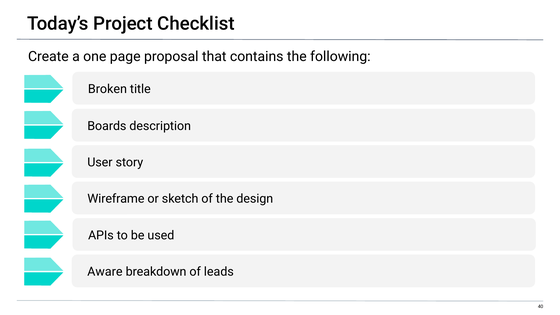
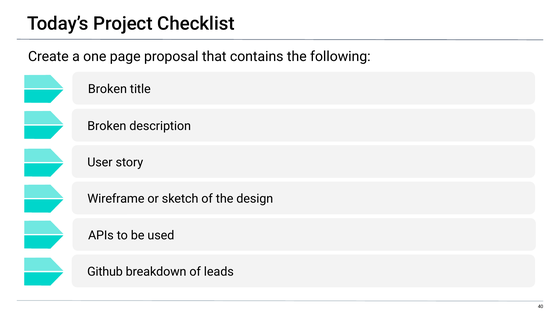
Boards at (107, 126): Boards -> Broken
Aware: Aware -> Github
